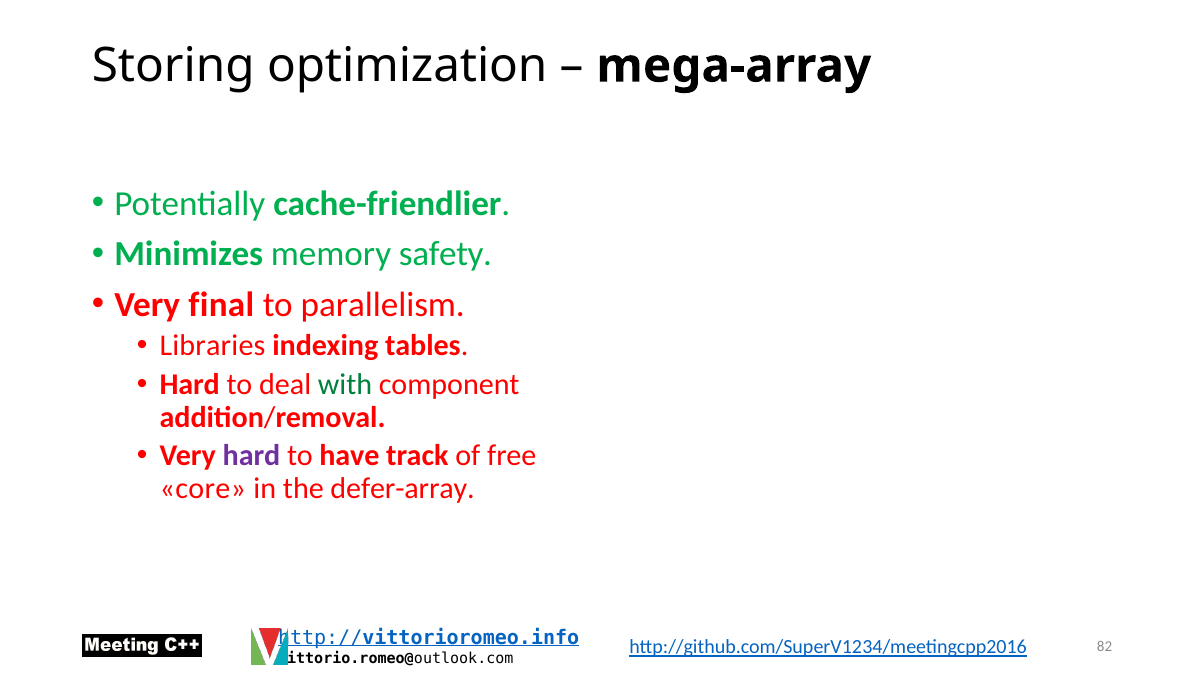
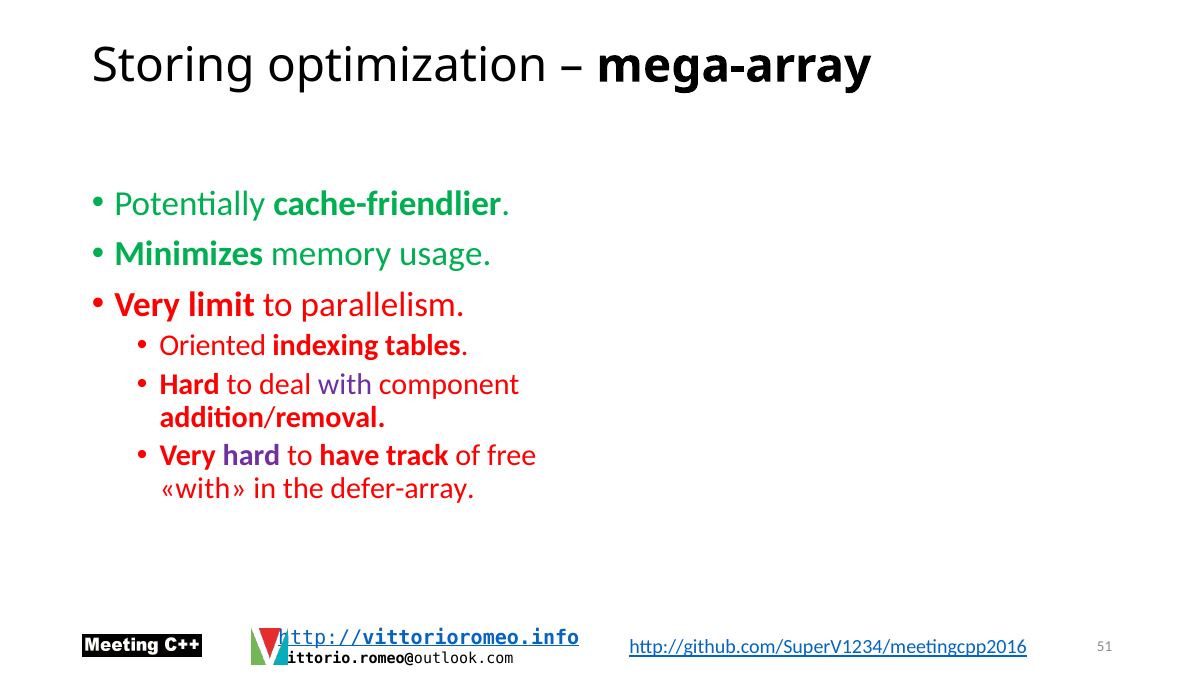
safety: safety -> usage
final: final -> limit
Libraries: Libraries -> Oriented
with at (345, 385) colour: green -> purple
core at (203, 489): core -> with
82: 82 -> 51
